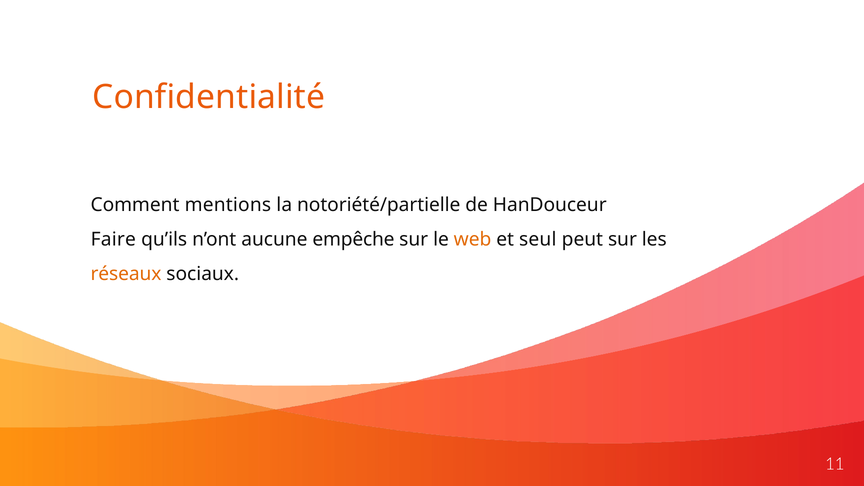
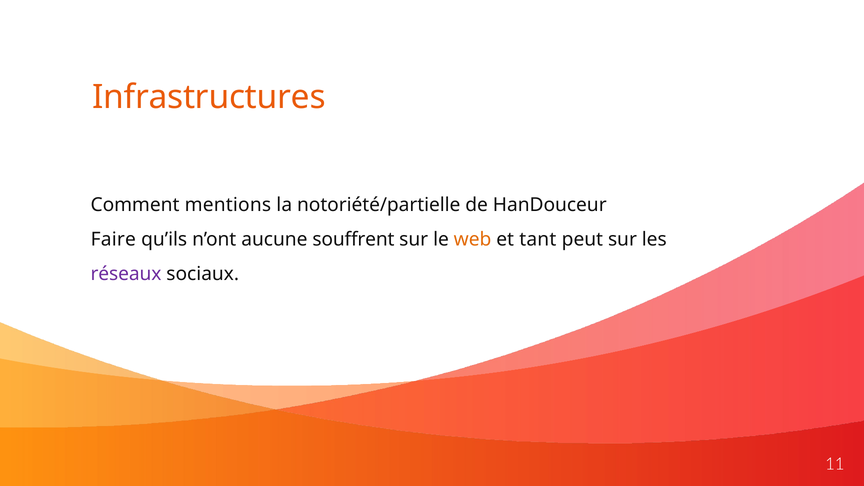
Confidentialité: Confidentialité -> Infrastructures
empêche: empêche -> souffrent
seul: seul -> tant
réseaux colour: orange -> purple
